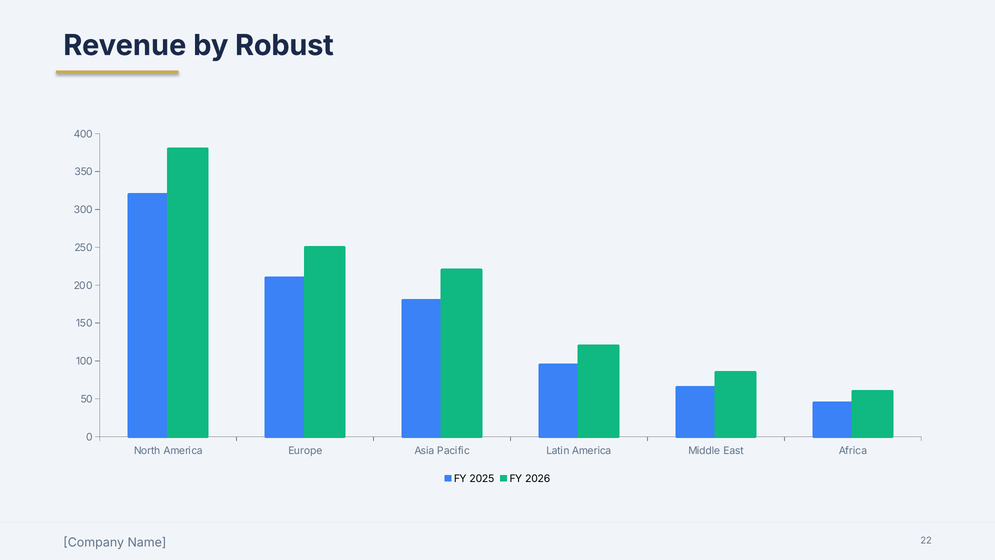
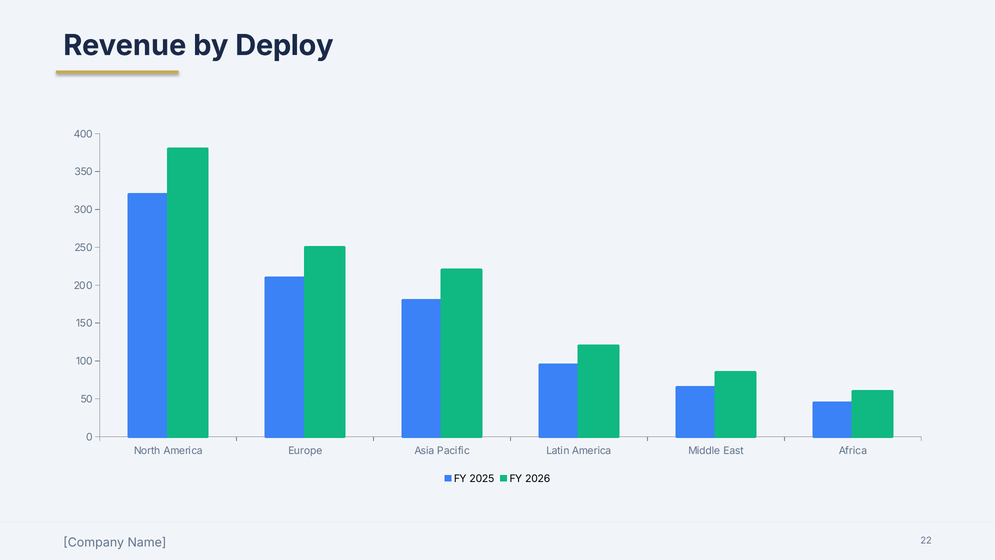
Robust: Robust -> Deploy
